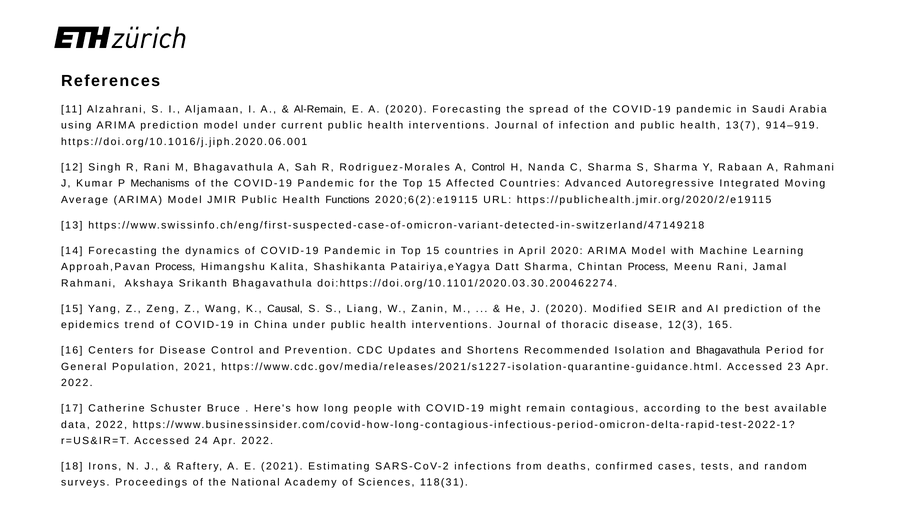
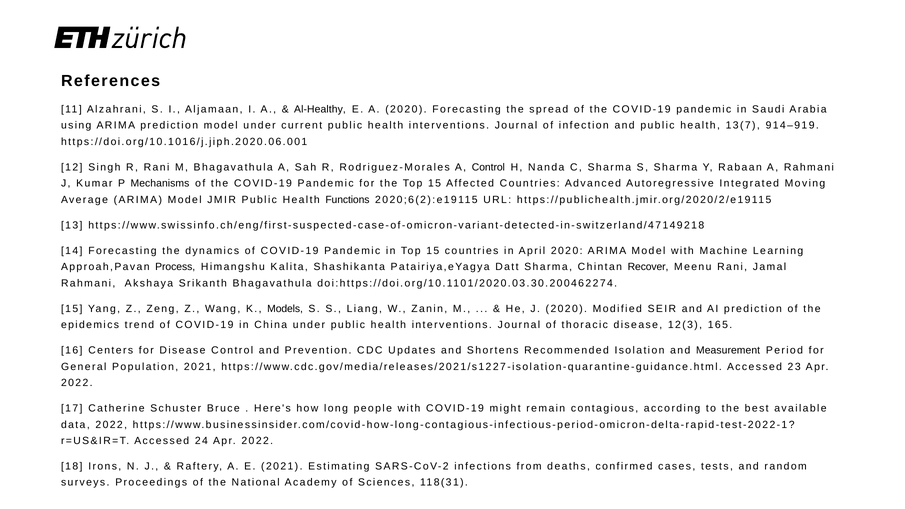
Al-Remain: Al-Remain -> Al-Healthy
Chintan Process: Process -> Recover
Causal: Causal -> Models
and Bhagavathula: Bhagavathula -> Measurement
